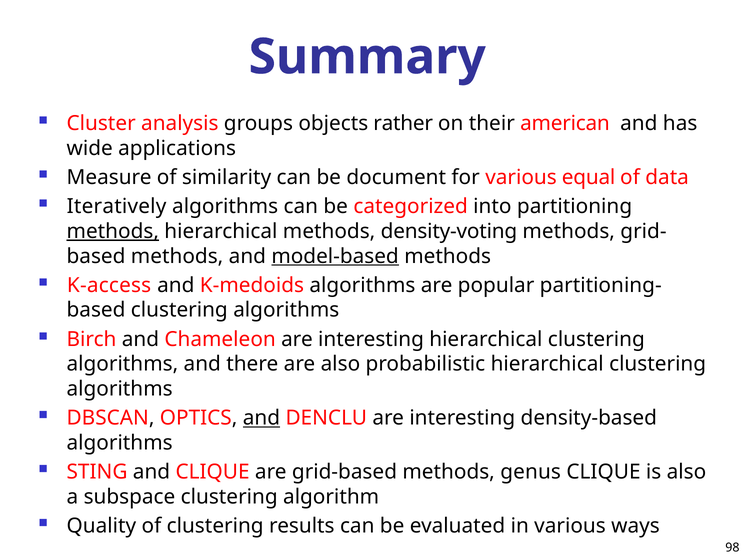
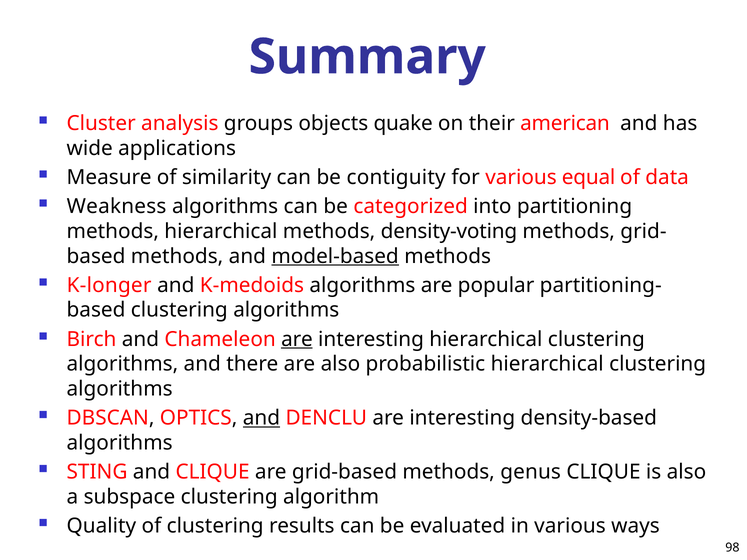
rather: rather -> quake
document: document -> contiguity
Iteratively: Iteratively -> Weakness
methods at (113, 231) underline: present -> none
K-access: K-access -> K-longer
are at (297, 339) underline: none -> present
